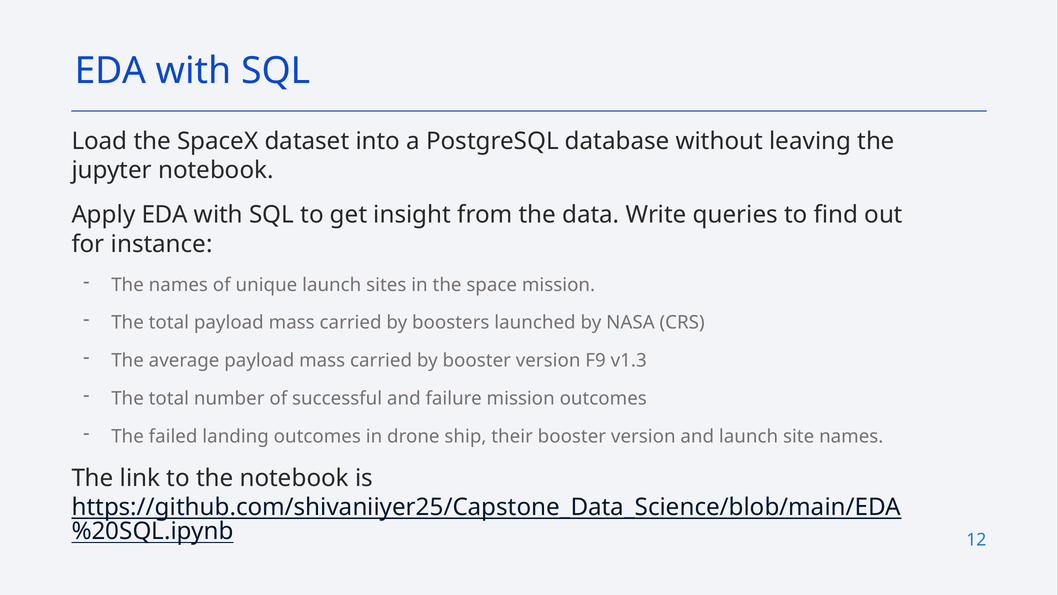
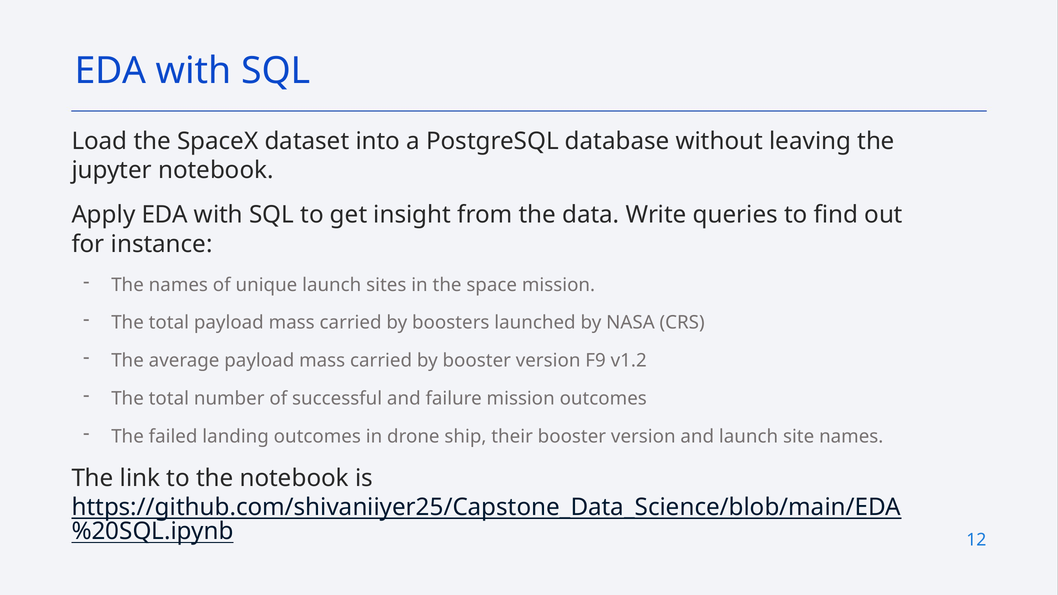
v1.3: v1.3 -> v1.2
